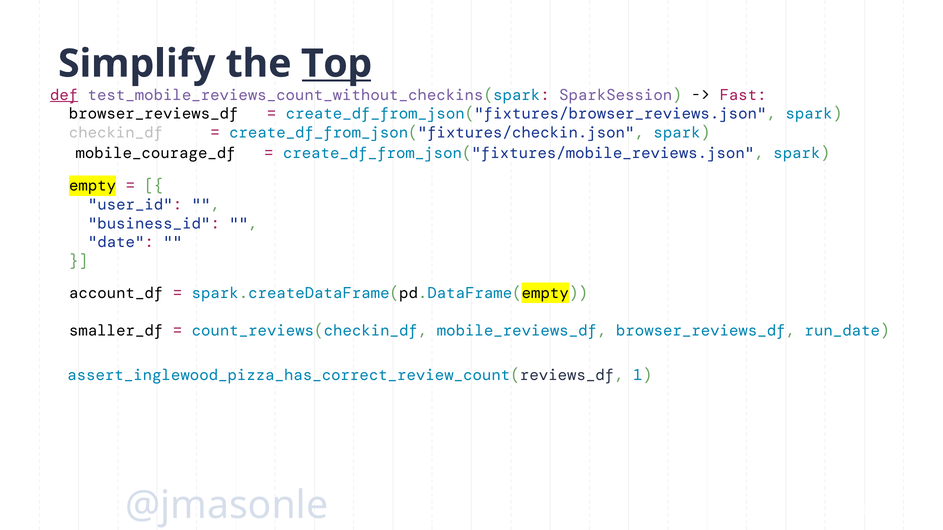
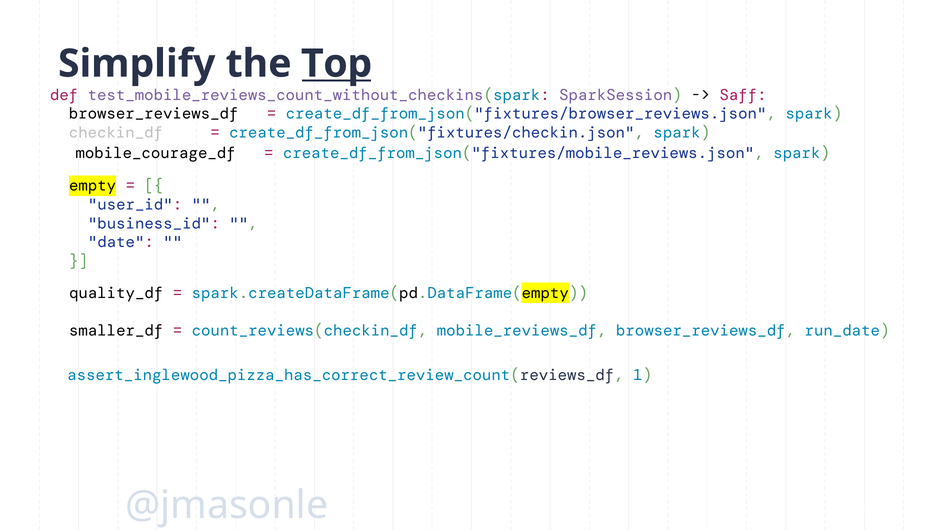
def underline: present -> none
Fast: Fast -> Saff
account_df: account_df -> quality_df
